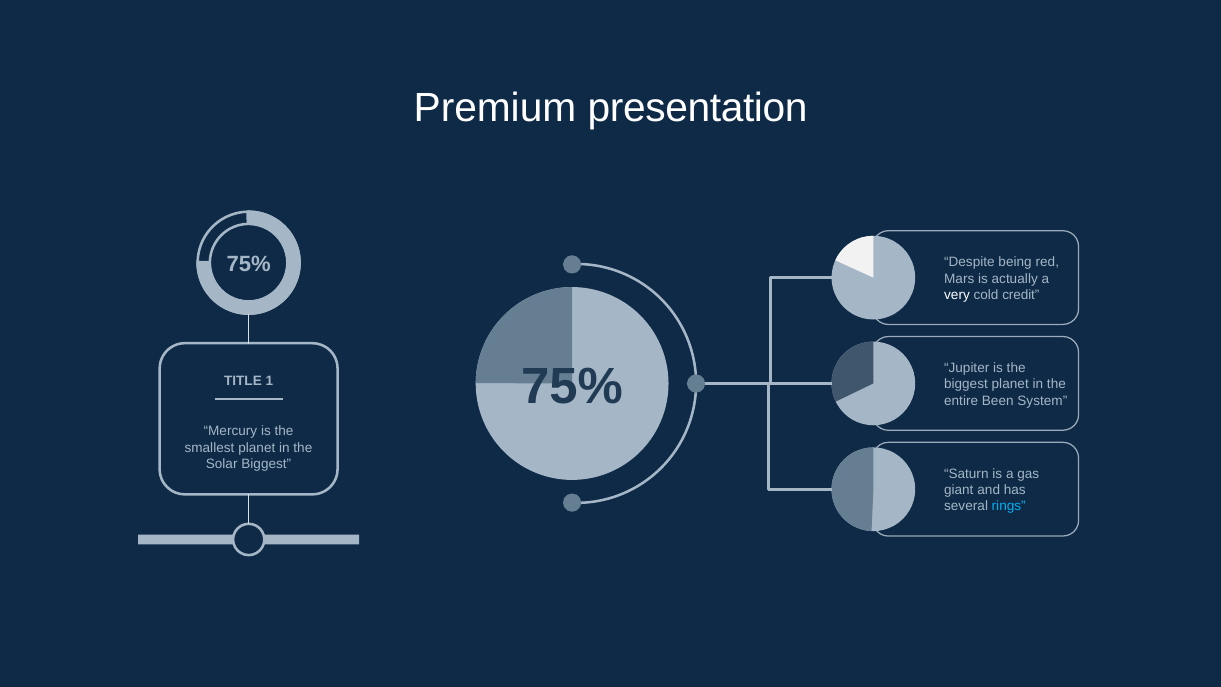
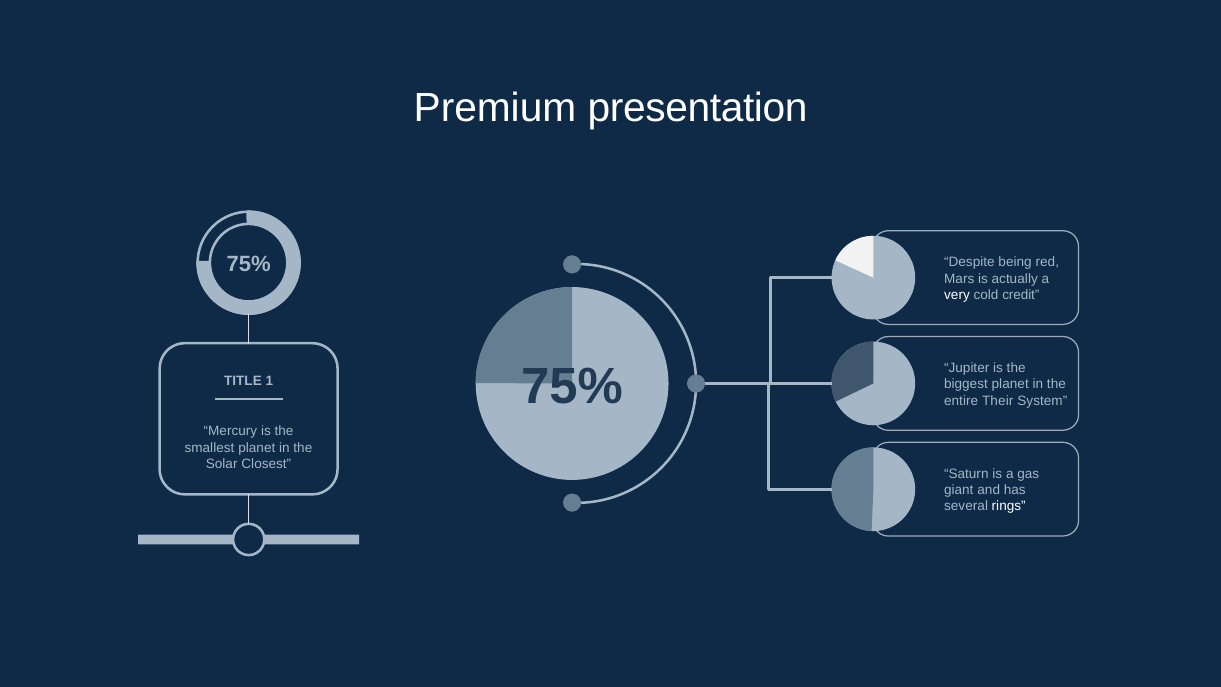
Been: Been -> Their
Solar Biggest: Biggest -> Closest
rings colour: light blue -> white
